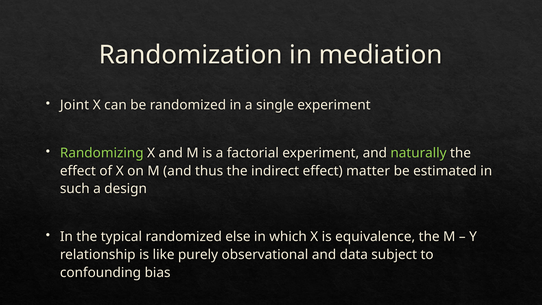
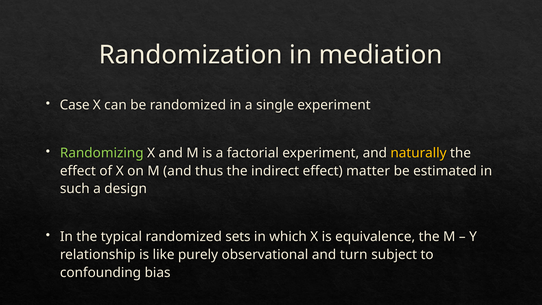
Joint: Joint -> Case
naturally colour: light green -> yellow
else: else -> sets
data: data -> turn
